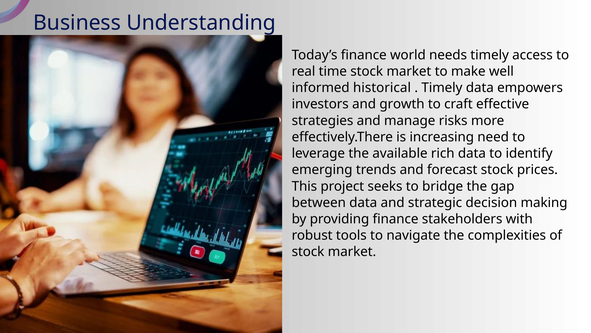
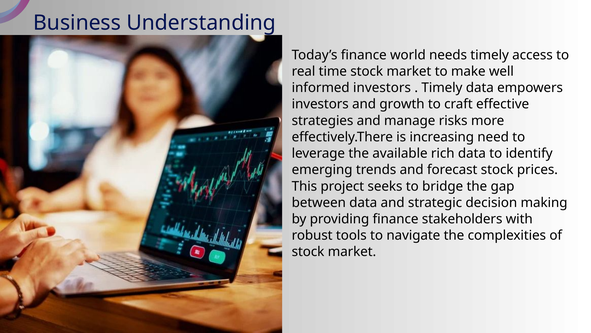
informed historical: historical -> investors
